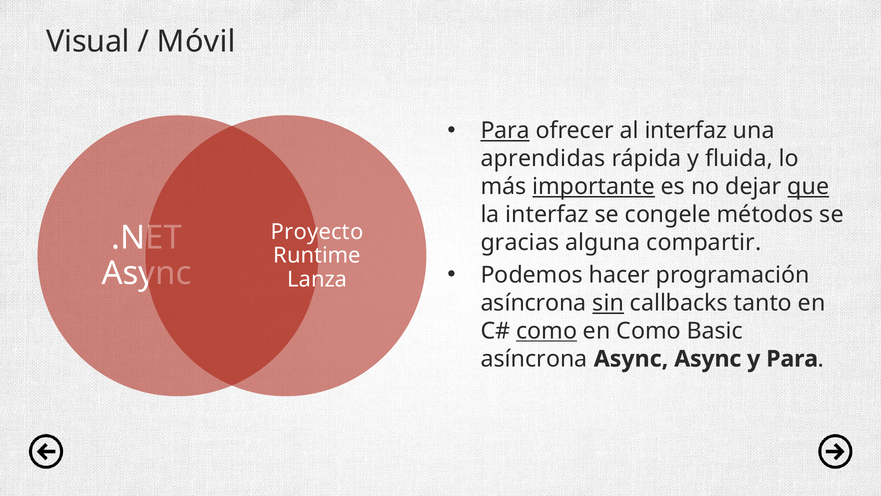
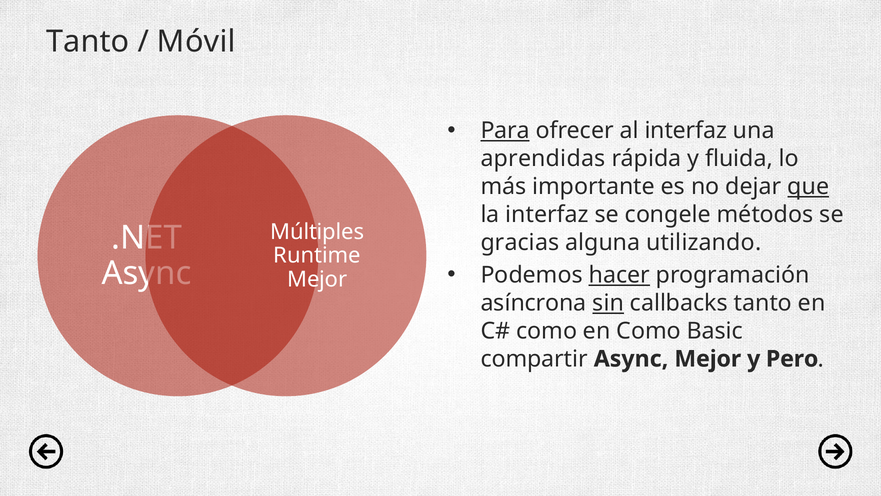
Visual at (88, 41): Visual -> Tanto
importante underline: present -> none
Proyecto: Proyecto -> Múltiples
compartir: compartir -> utilizando
hacer underline: none -> present
Lanza at (317, 279): Lanza -> Mejor
como at (547, 331) underline: present -> none
asíncrona at (534, 359): asíncrona -> compartir
Async Async: Async -> Mejor
y Para: Para -> Pero
